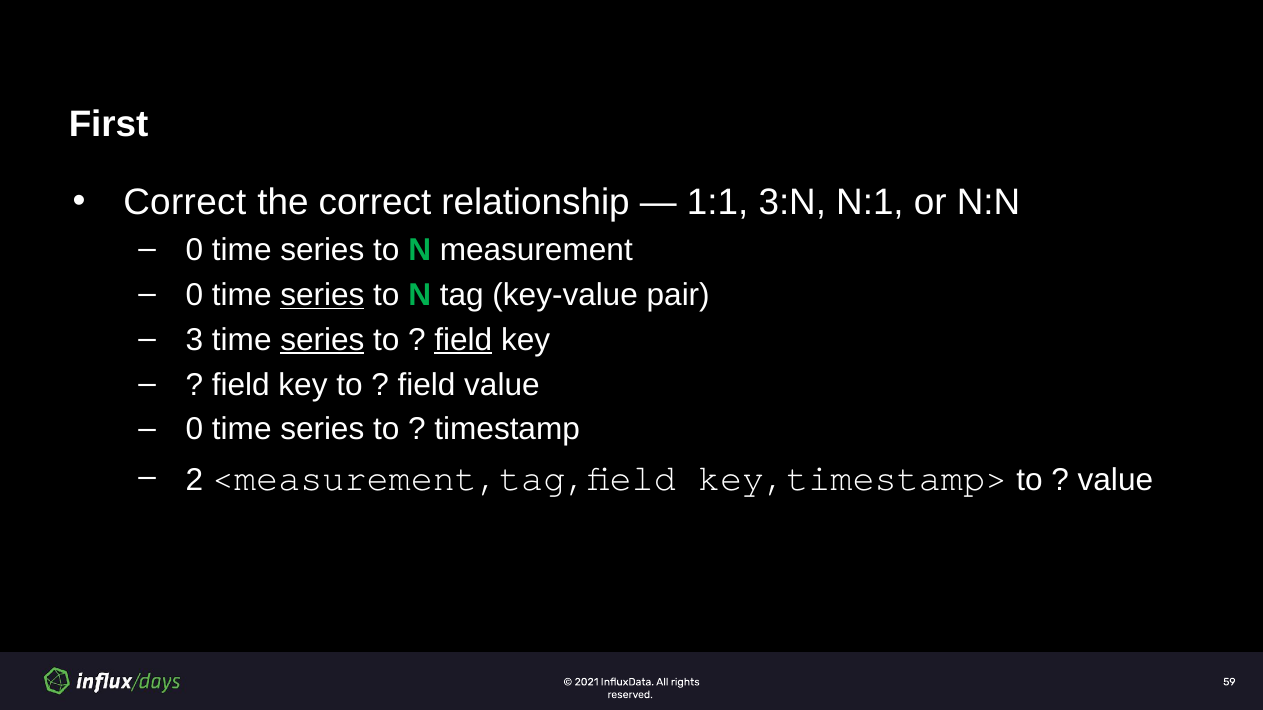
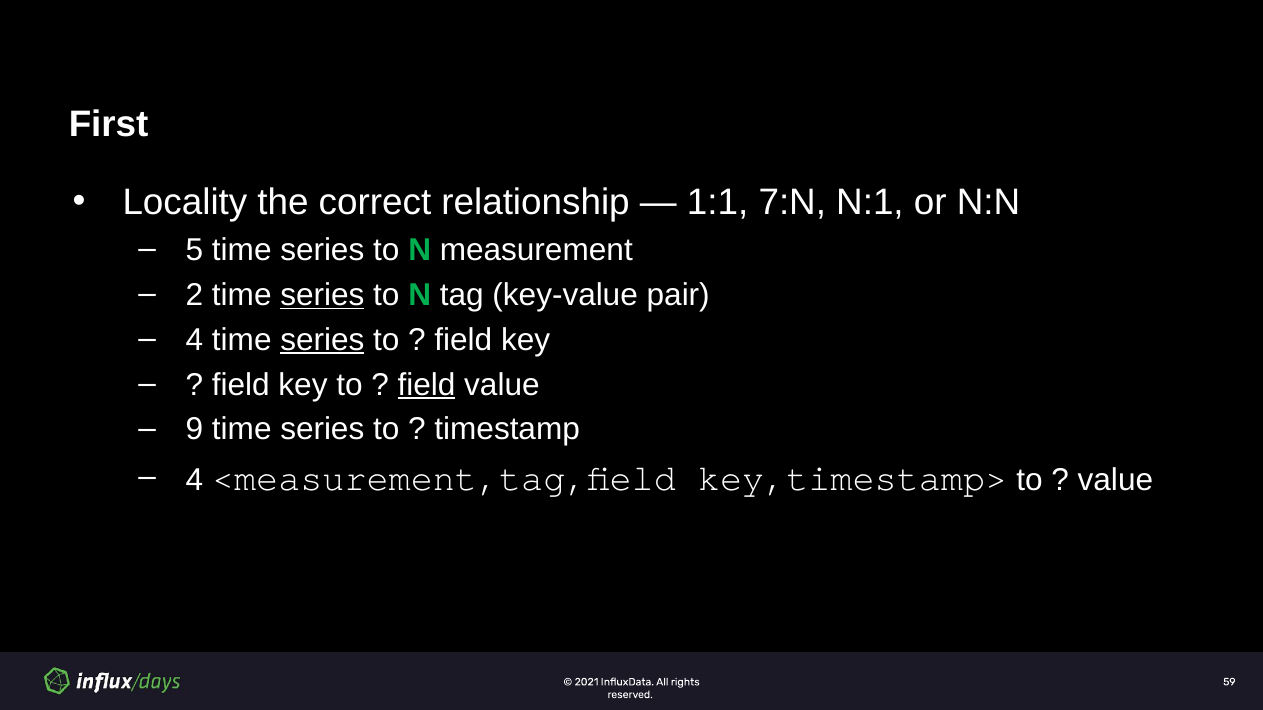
Correct at (185, 203): Correct -> Locality
3:N: 3:N -> 7:N
0 at (194, 250): 0 -> 5
0 at (194, 295): 0 -> 2
3 at (194, 340): 3 -> 4
field at (463, 340) underline: present -> none
field at (427, 385) underline: none -> present
0 at (194, 430): 0 -> 9
2 at (194, 480): 2 -> 4
